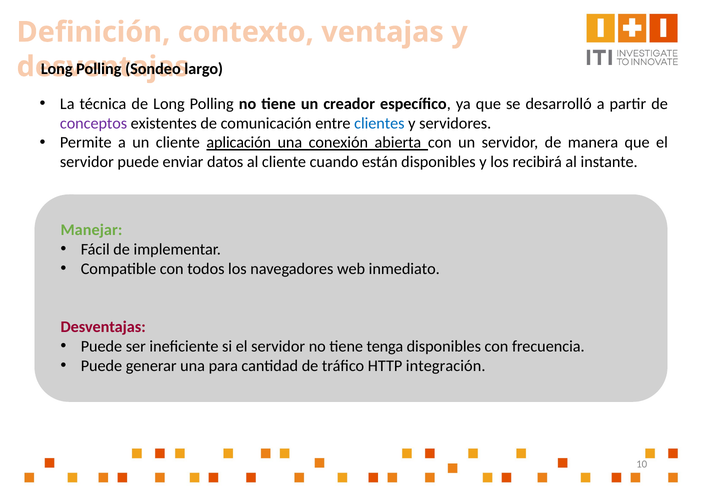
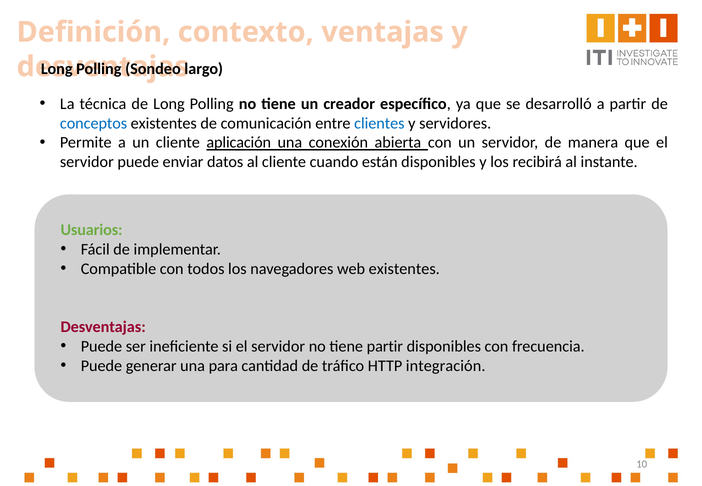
conceptos colour: purple -> blue
Manejar: Manejar -> Usuarios
web inmediato: inmediato -> existentes
tiene tenga: tenga -> partir
